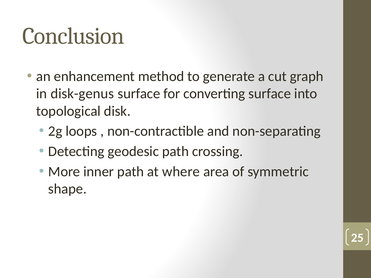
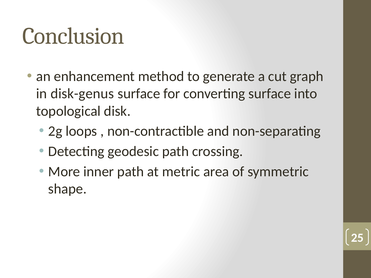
where: where -> metric
